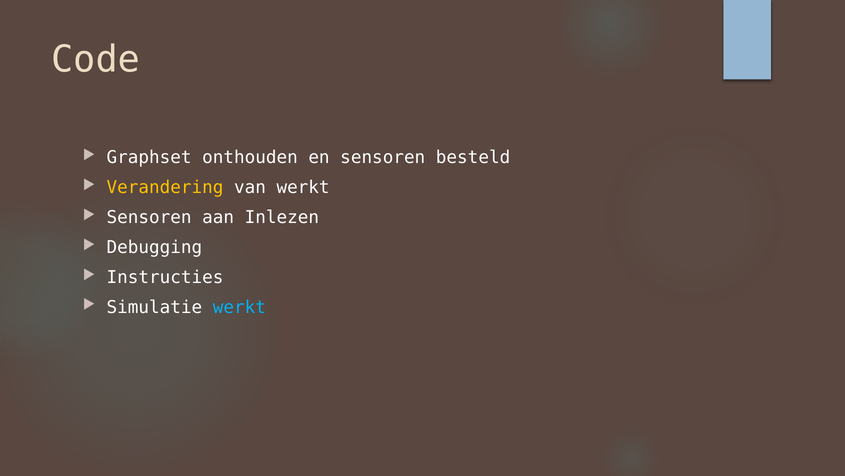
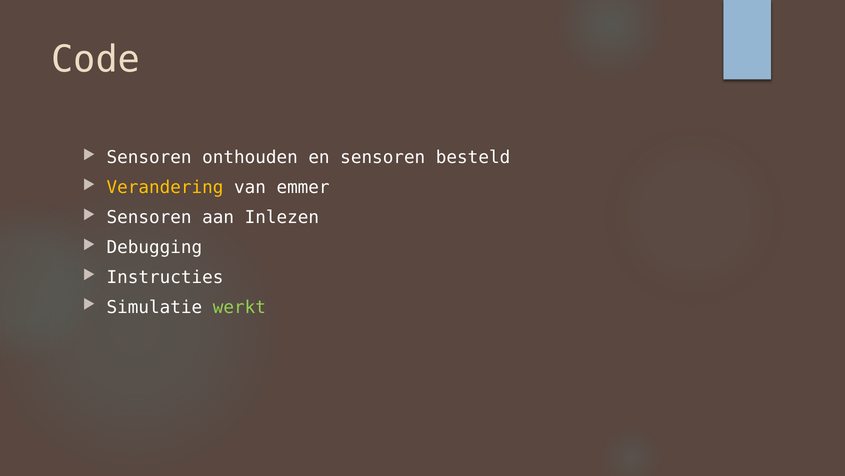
Graphset at (149, 157): Graphset -> Sensoren
van werkt: werkt -> emmer
werkt at (239, 307) colour: light blue -> light green
